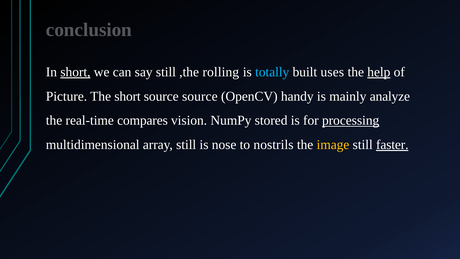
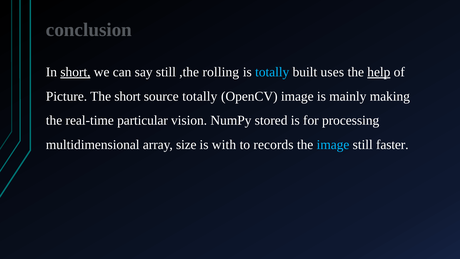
source source: source -> totally
OpenCV handy: handy -> image
analyze: analyze -> making
compares: compares -> particular
processing underline: present -> none
array still: still -> size
nose: nose -> with
nostrils: nostrils -> records
image at (333, 145) colour: yellow -> light blue
faster underline: present -> none
